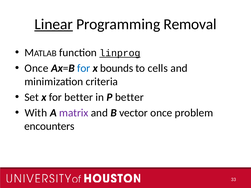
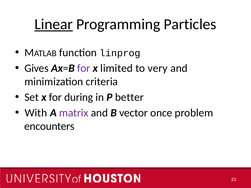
Removal: Removal -> Particles
linprog underline: present -> none
Once at (36, 68): Once -> Gives
for at (84, 68) colour: blue -> purple
bounds: bounds -> limited
cells: cells -> very
for better: better -> during
